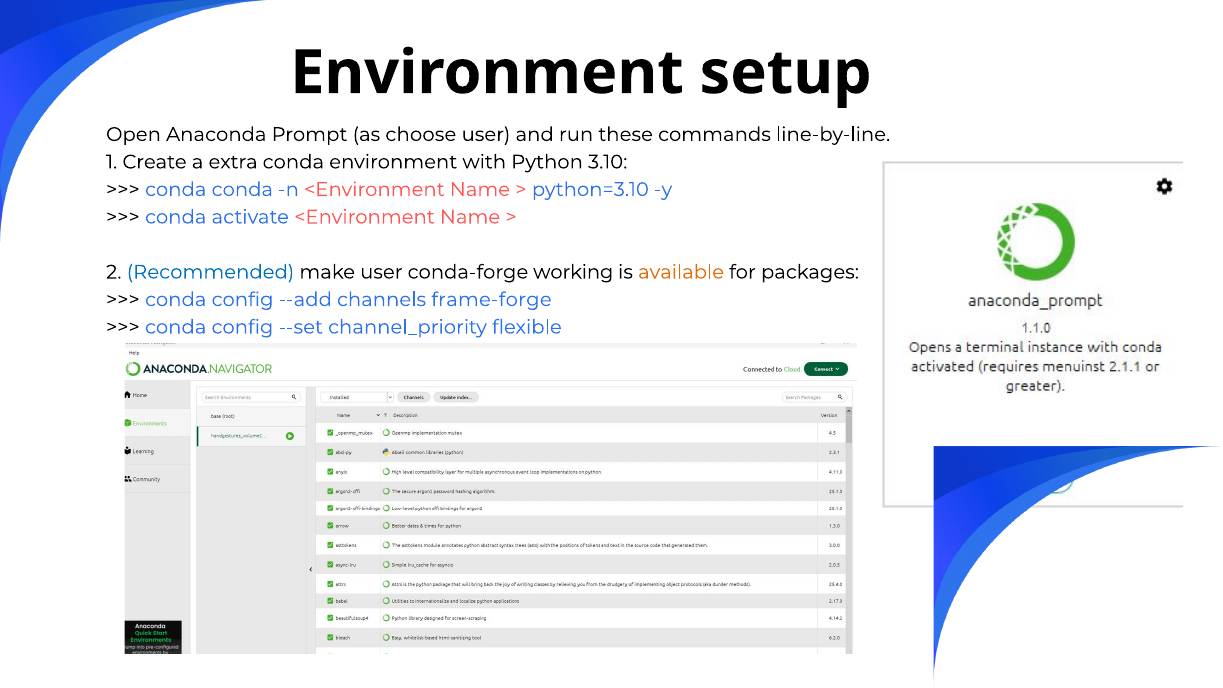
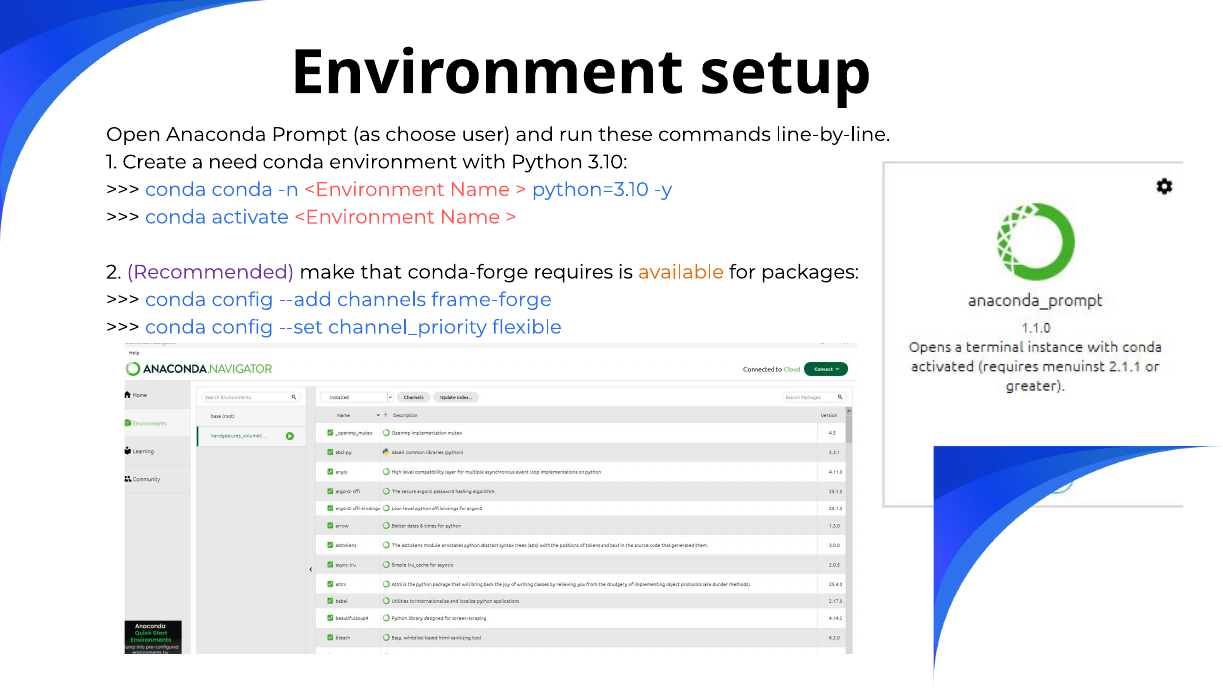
extra: extra -> need
Recommended colour: blue -> purple
make user: user -> that
working: working -> requires
